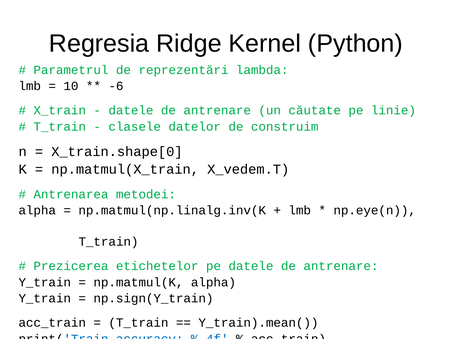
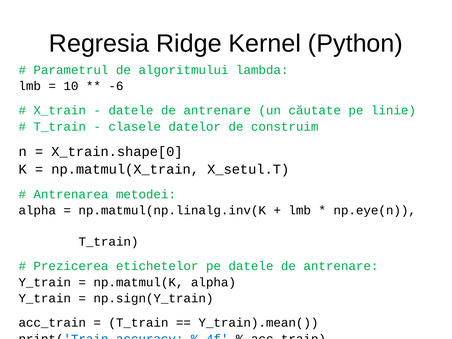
reprezentări: reprezentări -> algoritmului
X_vedem.T: X_vedem.T -> X_setul.T
